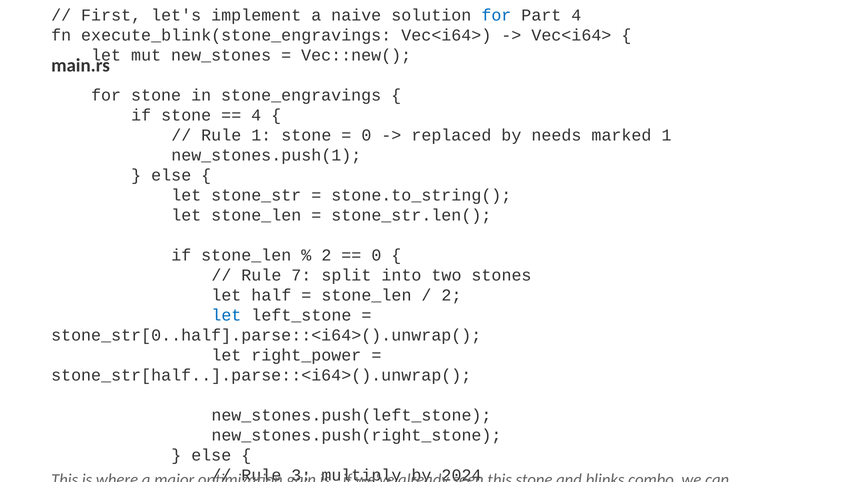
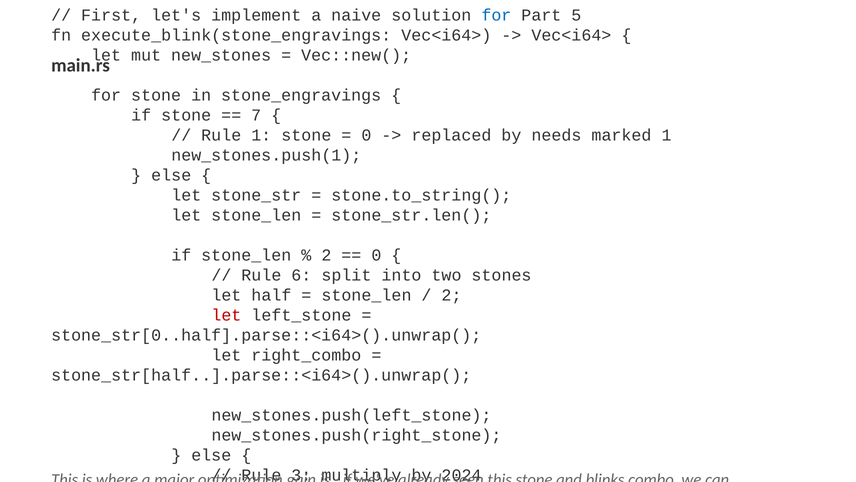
Part 4: 4 -> 5
4 at (256, 115): 4 -> 7
7: 7 -> 6
let at (226, 315) colour: blue -> red
right_power: right_power -> right_combo
